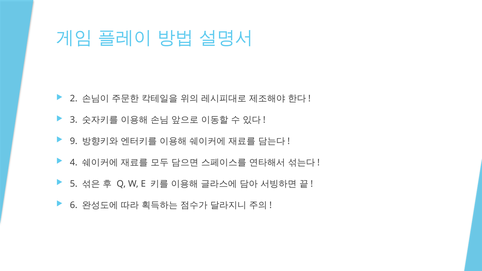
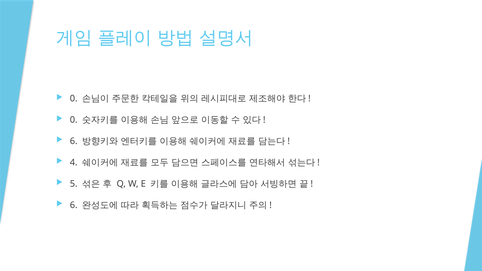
2 at (74, 99): 2 -> 0
3 at (74, 120): 3 -> 0
9 at (74, 141): 9 -> 6
